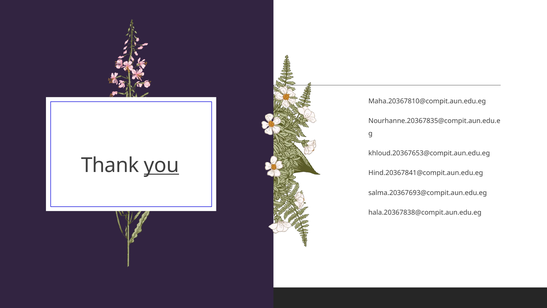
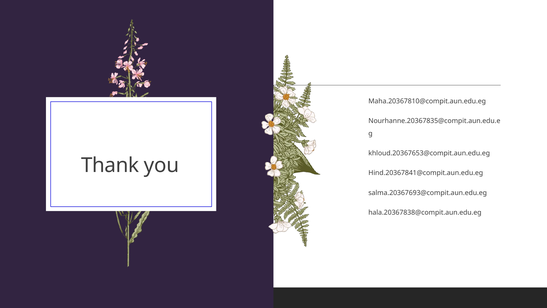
you underline: present -> none
